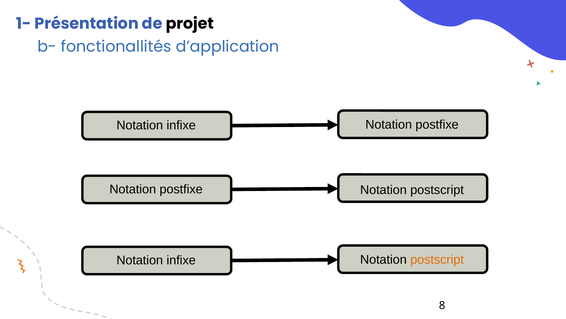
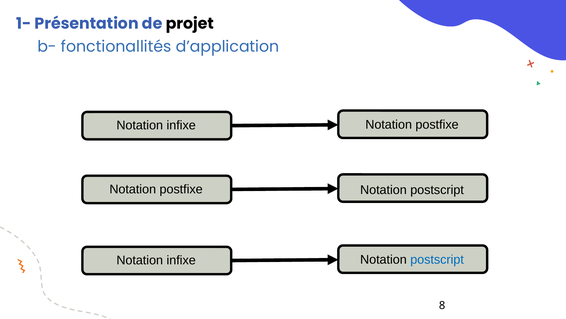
postscript at (437, 259) colour: orange -> blue
